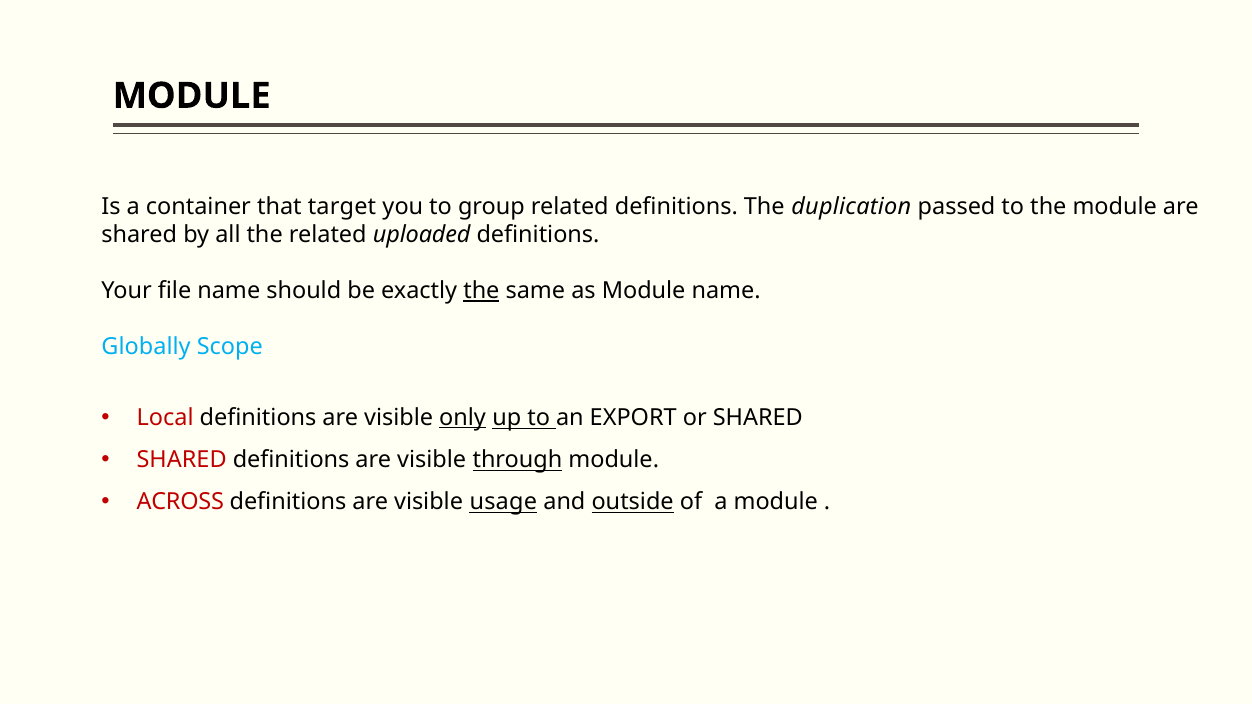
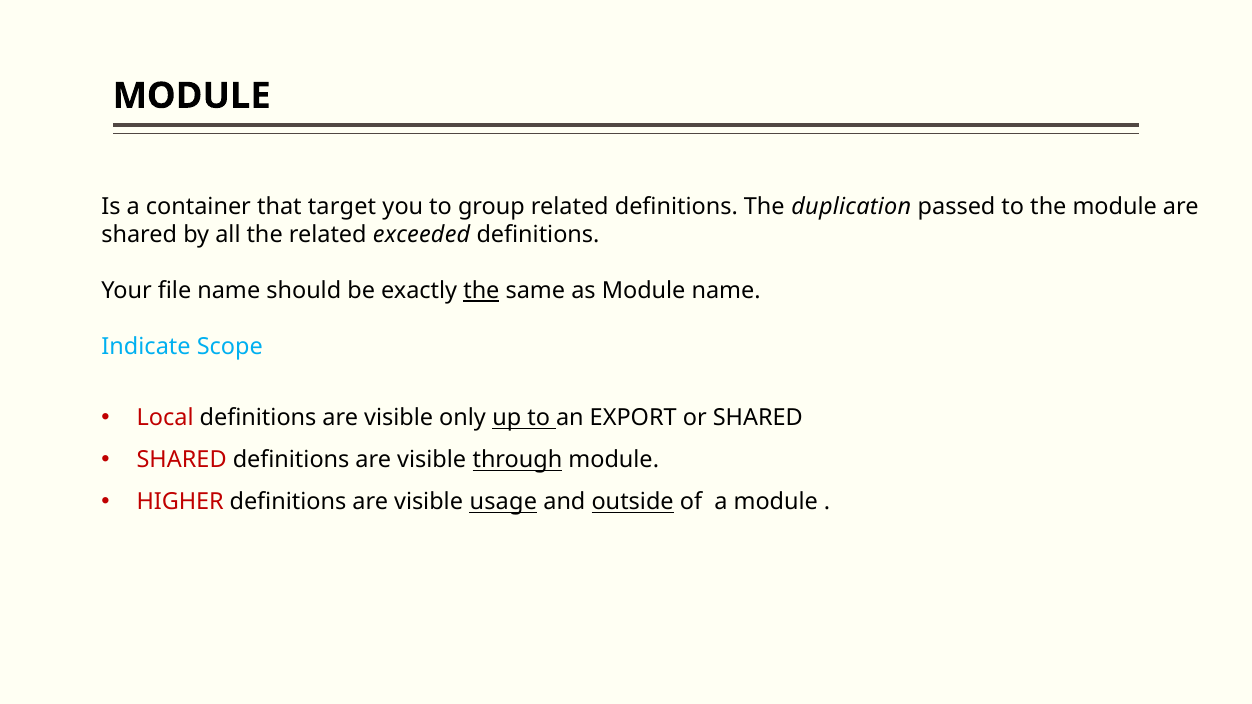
uploaded: uploaded -> exceeded
Globally: Globally -> Indicate
only underline: present -> none
ACROSS: ACROSS -> HIGHER
